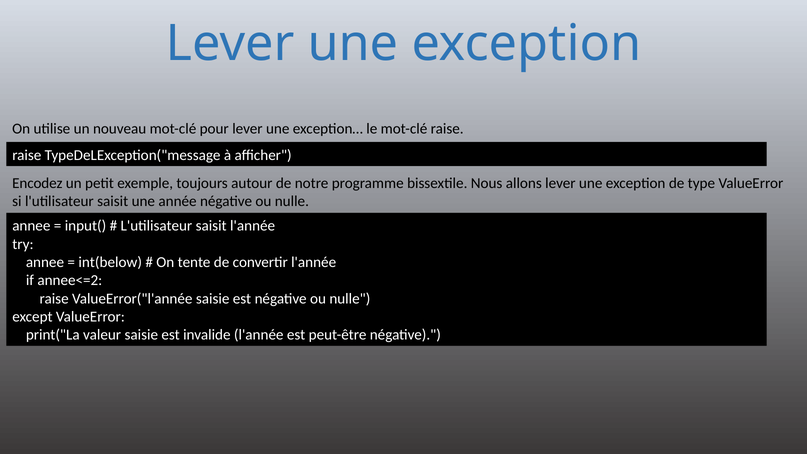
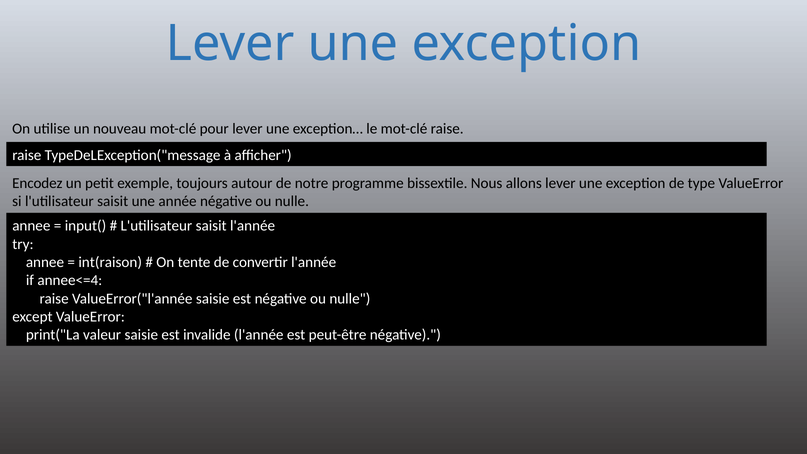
int(below: int(below -> int(raison
annee<=2: annee<=2 -> annee<=4
